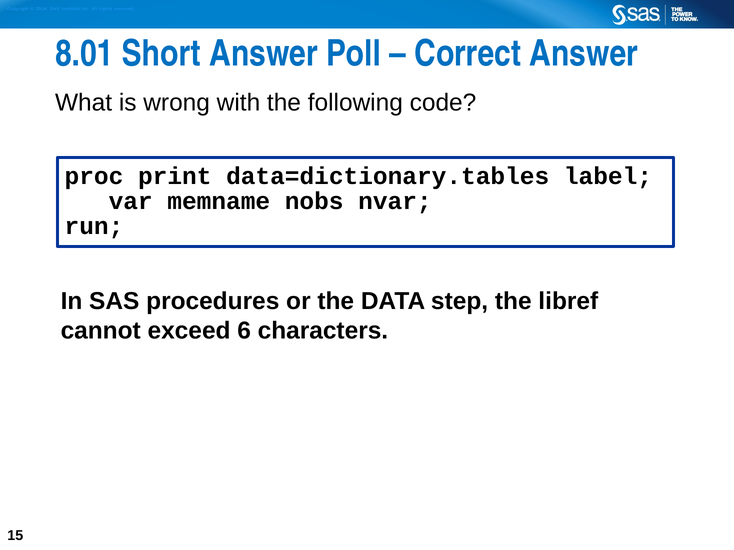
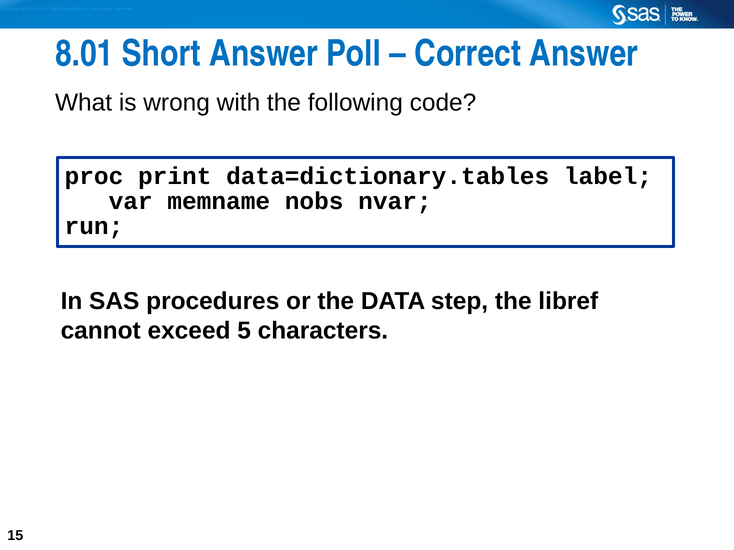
6: 6 -> 5
